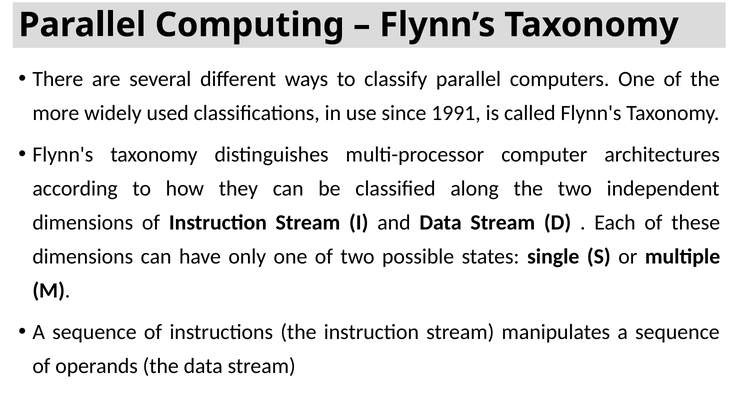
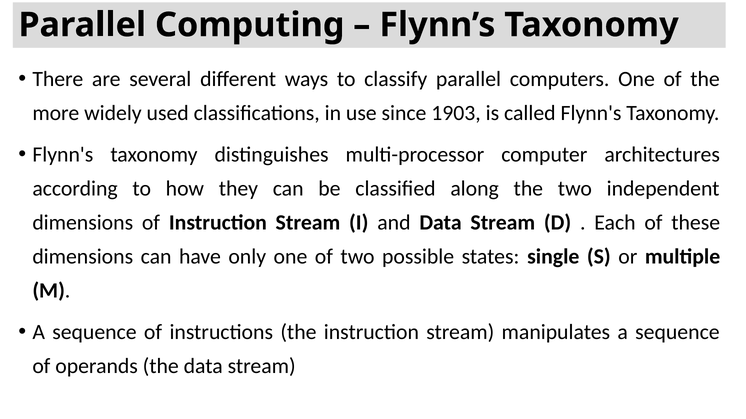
1991: 1991 -> 1903
